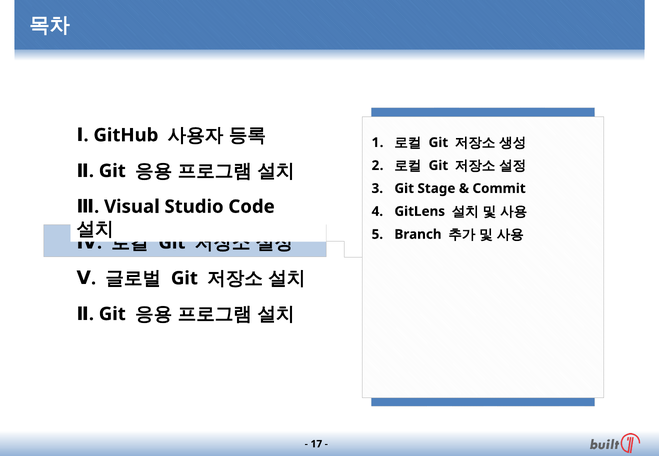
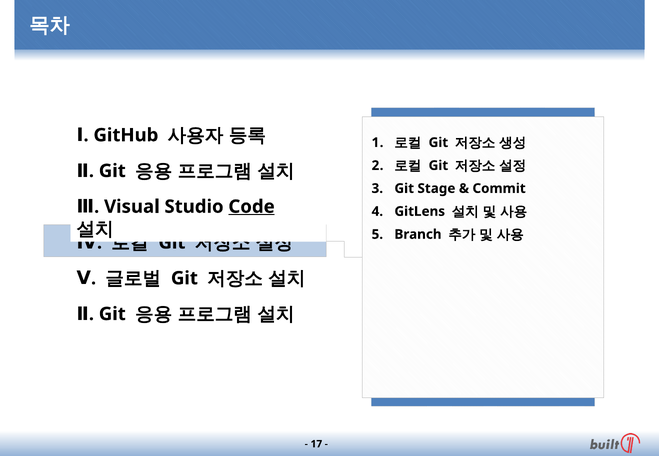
Code underline: none -> present
